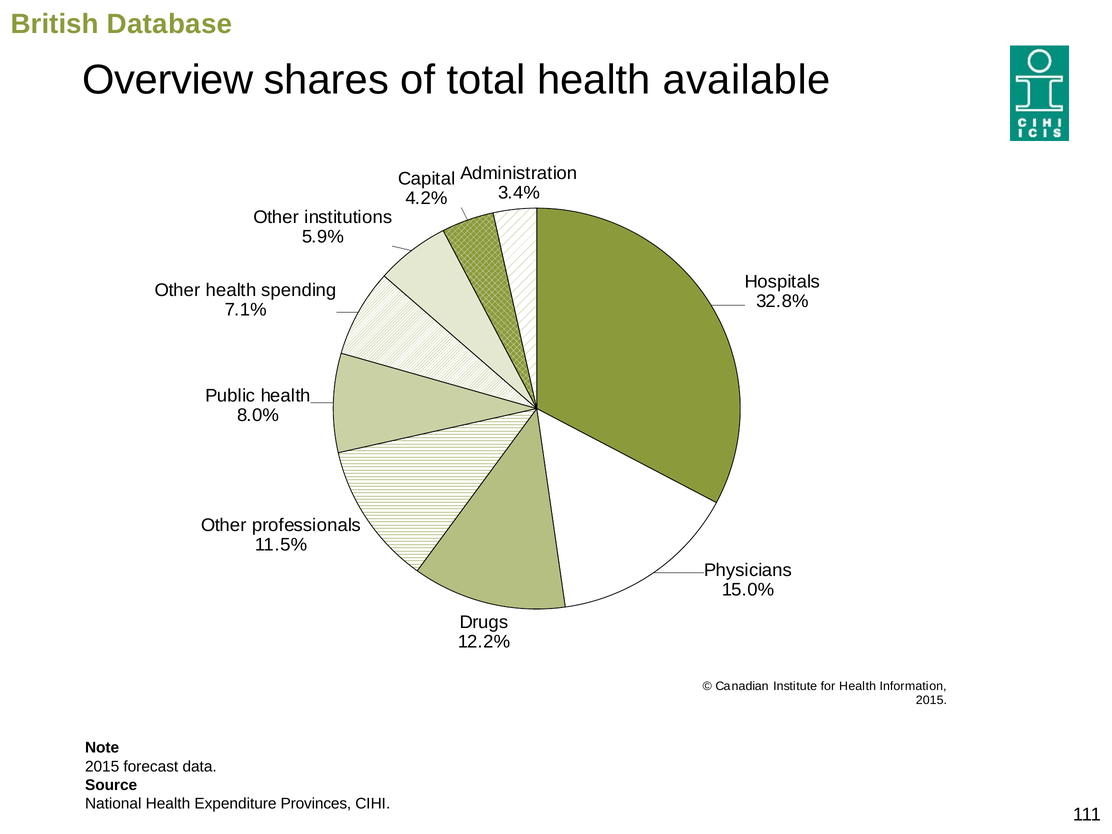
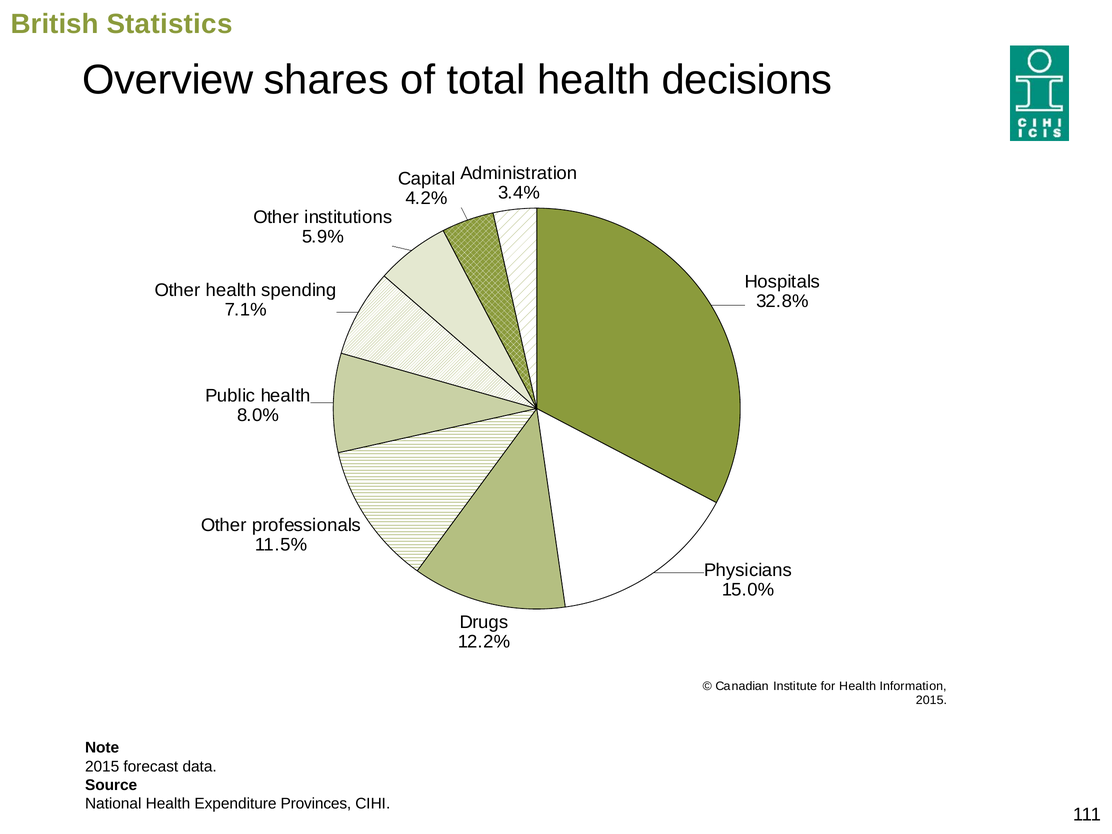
Database: Database -> Statistics
available: available -> decisions
